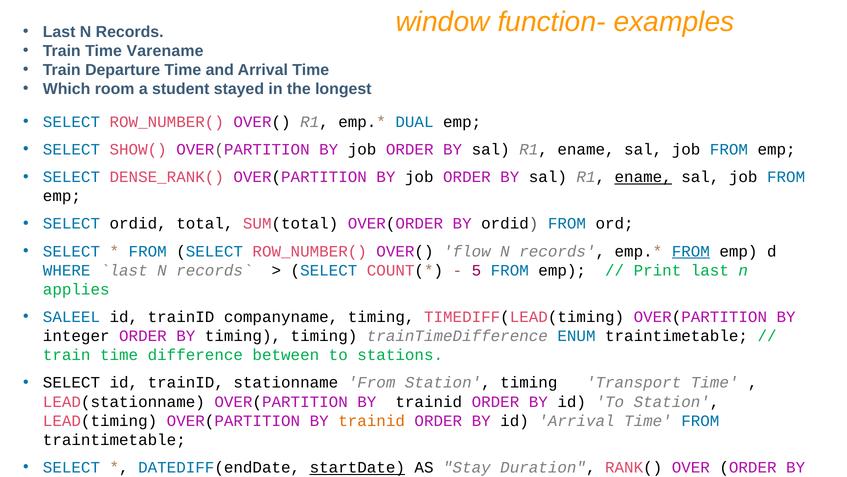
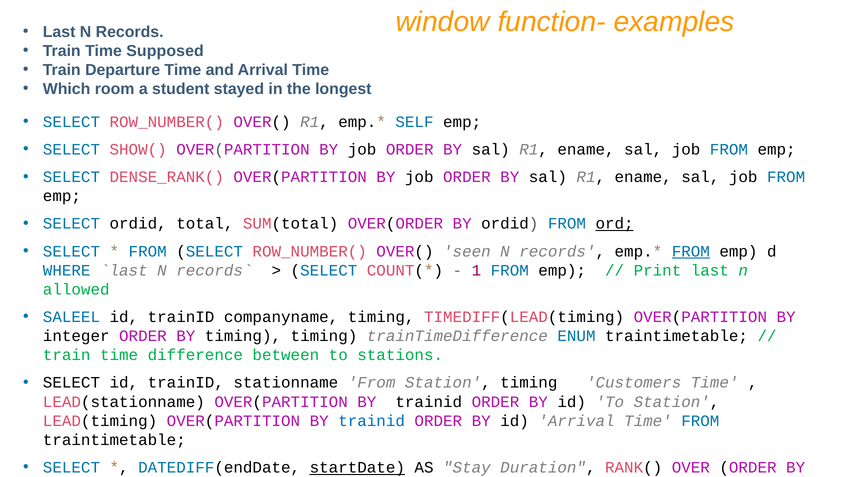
Varename: Varename -> Supposed
DUAL: DUAL -> SELF
ename at (643, 177) underline: present -> none
ord underline: none -> present
flow: flow -> seen
5: 5 -> 1
applies: applies -> allowed
Transport: Transport -> Customers
trainid at (372, 420) colour: orange -> blue
